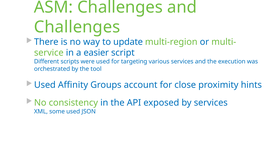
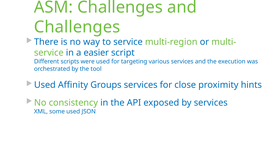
to update: update -> service
Groups account: account -> services
